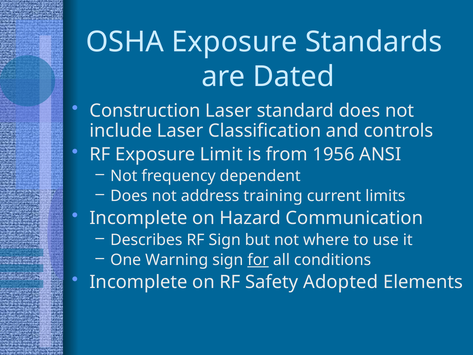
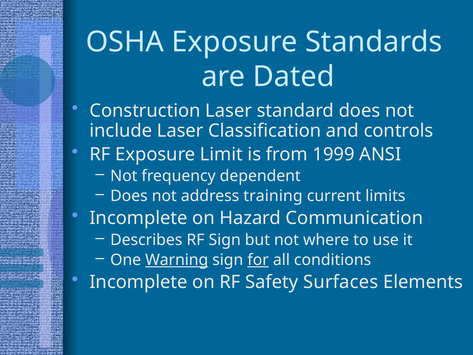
1956: 1956 -> 1999
Warning underline: none -> present
Adopted: Adopted -> Surfaces
